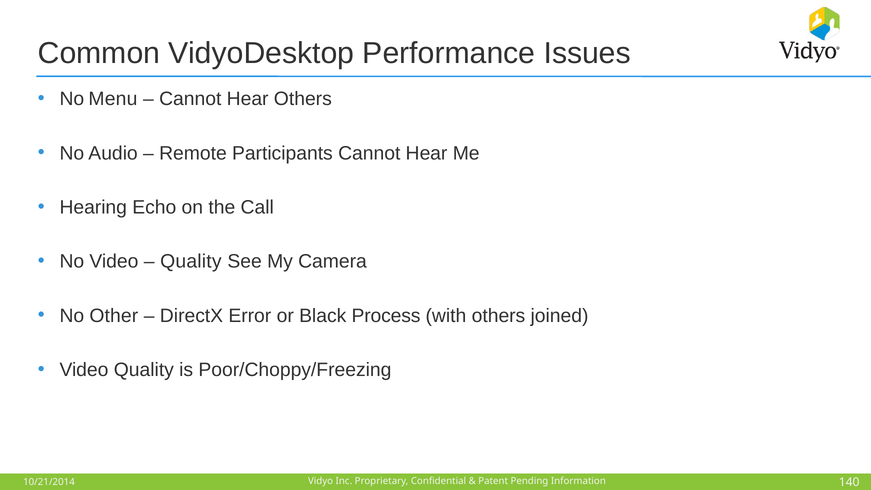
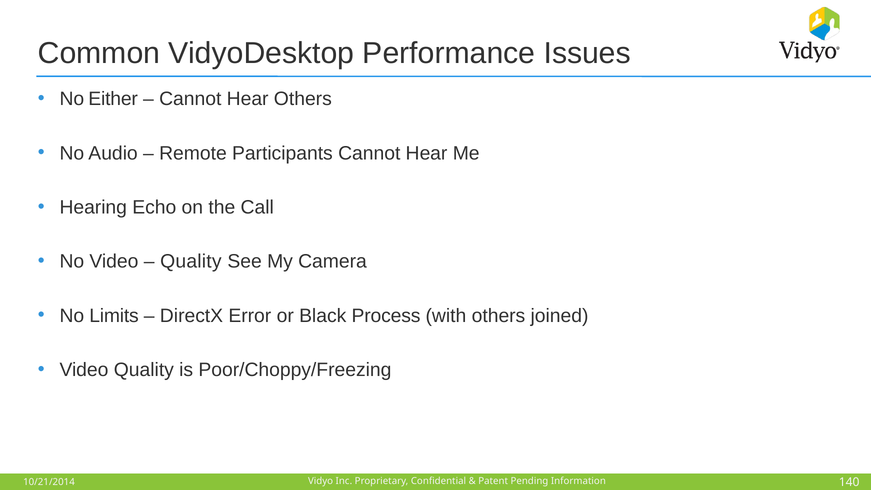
Menu: Menu -> Either
Other: Other -> Limits
